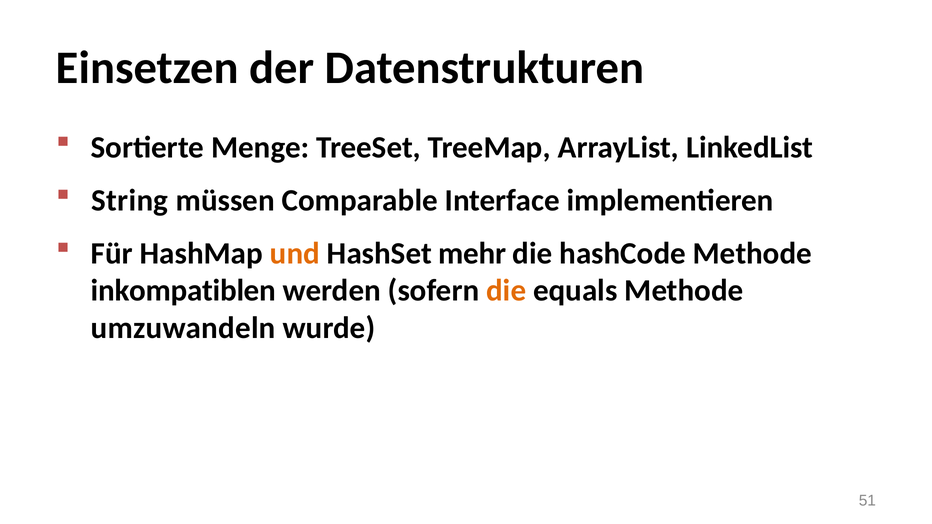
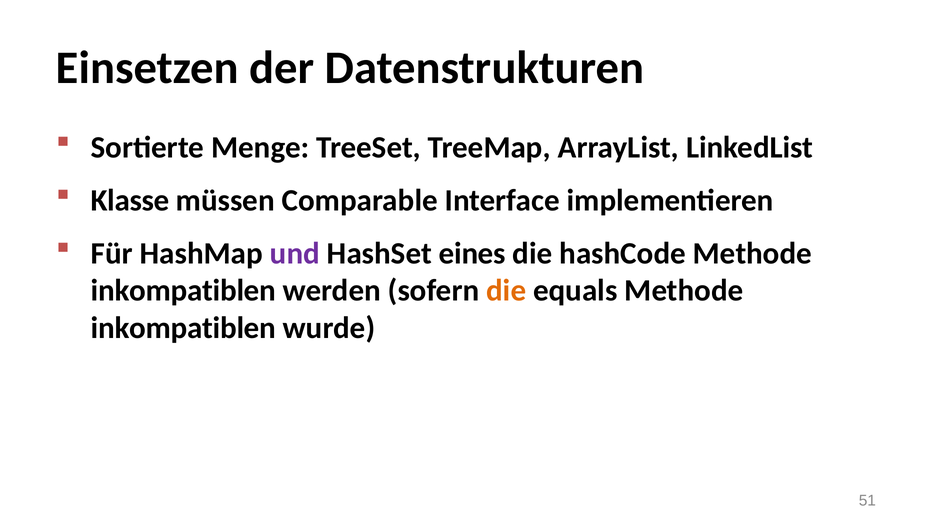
String: String -> Klasse
und colour: orange -> purple
mehr: mehr -> eines
umzuwandeln at (183, 328): umzuwandeln -> inkompatiblen
